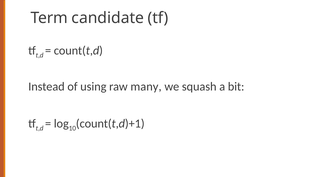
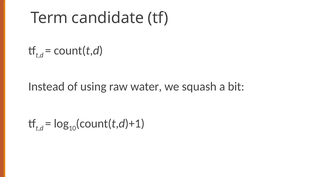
many: many -> water
